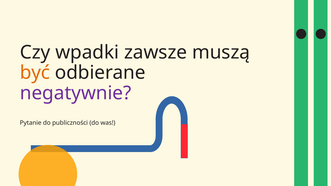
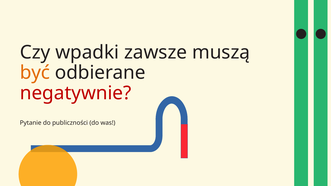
negatywnie colour: purple -> red
